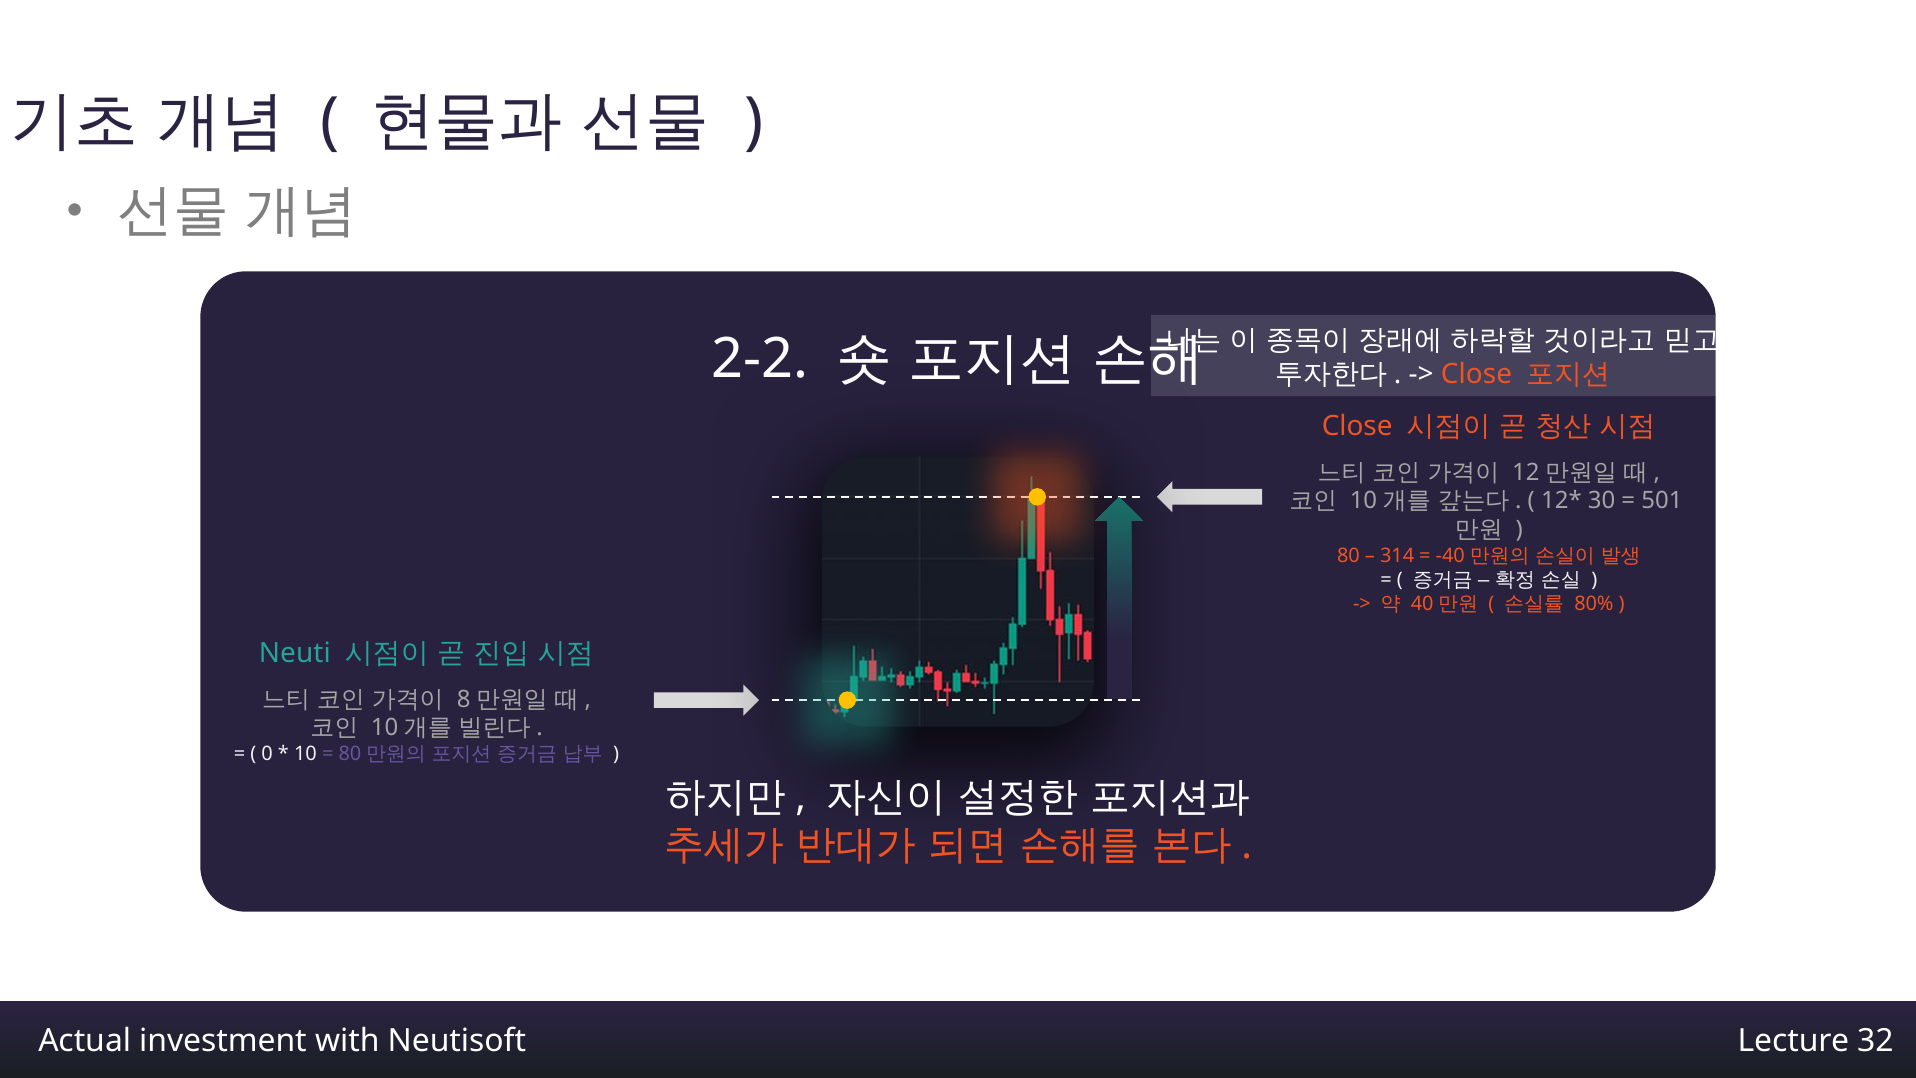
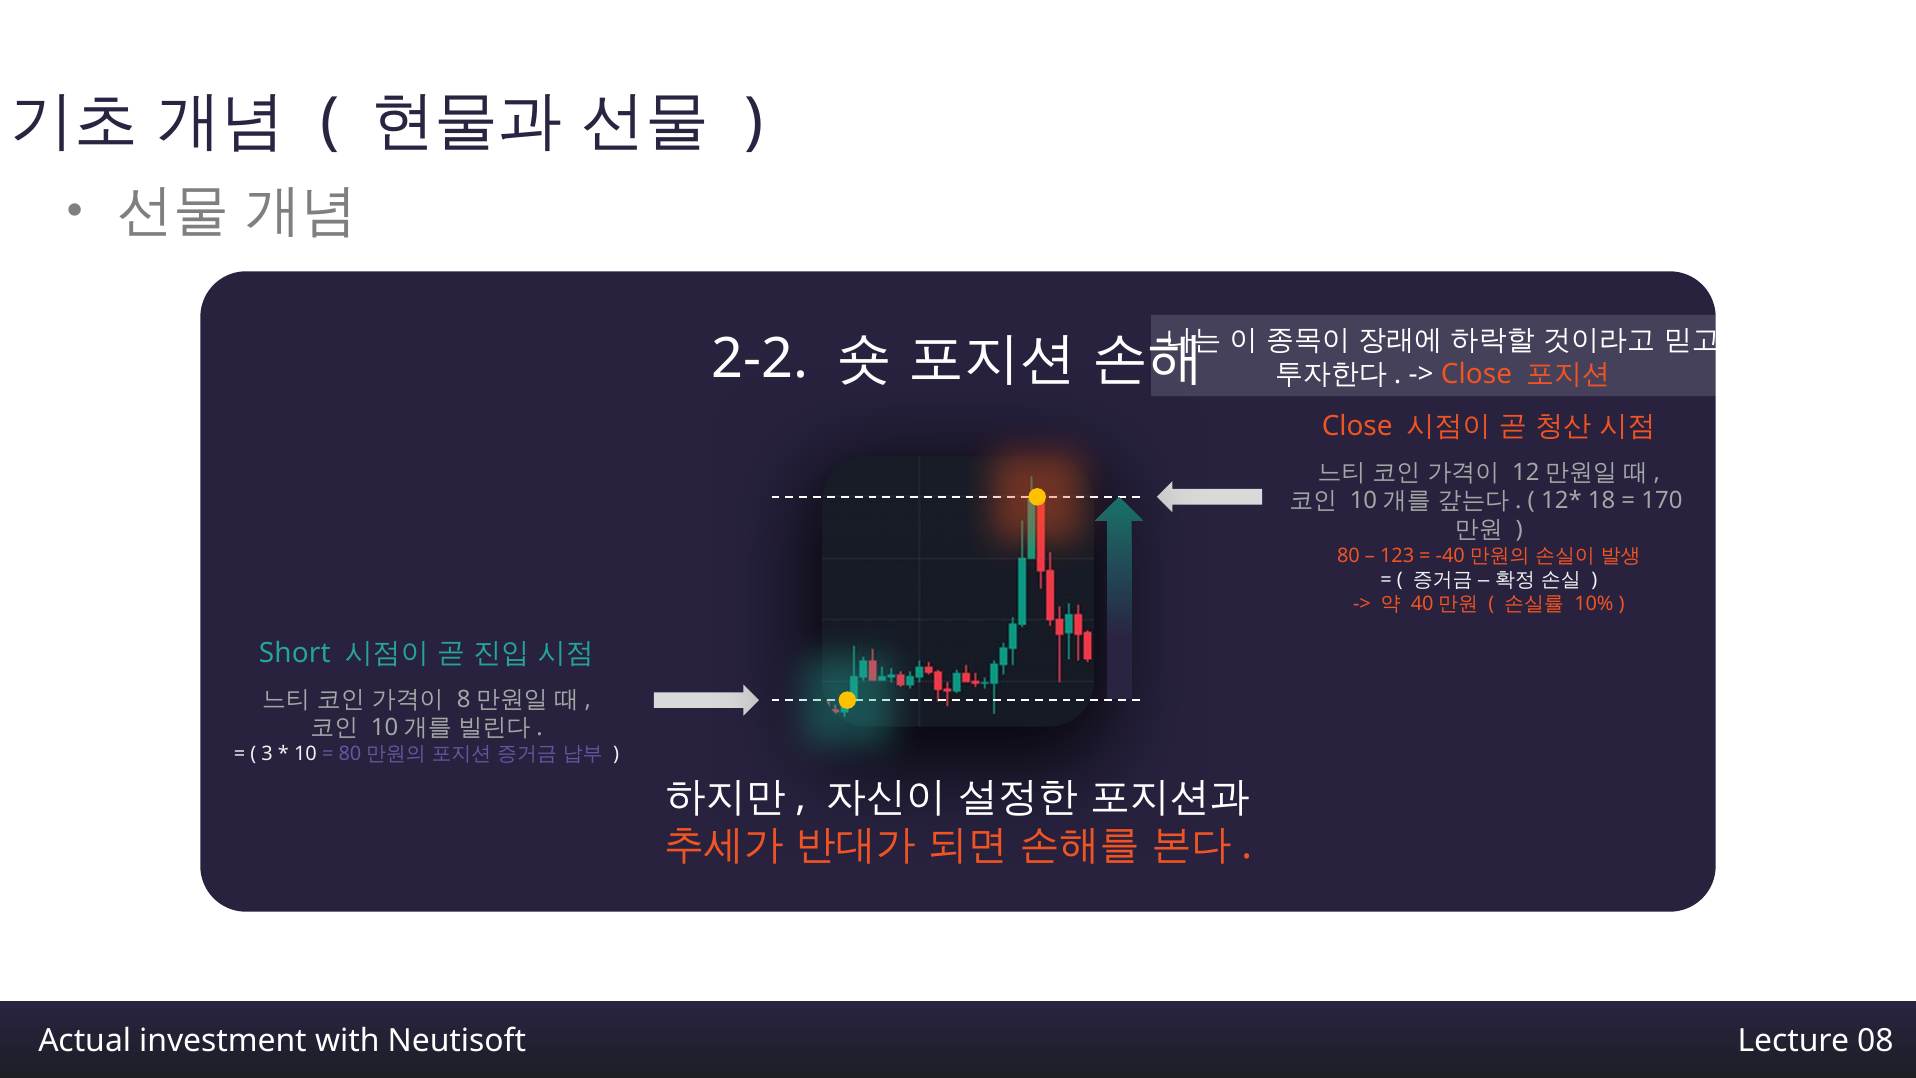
30: 30 -> 18
501: 501 -> 170
314: 314 -> 123
80%: 80% -> 10%
Neuti: Neuti -> Short
0: 0 -> 3
32: 32 -> 08
